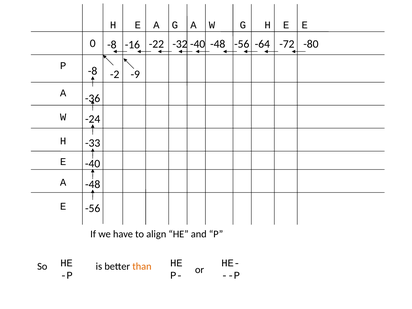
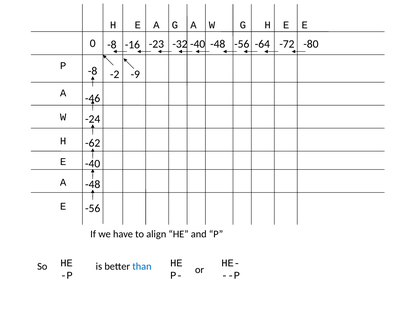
-22: -22 -> -23
-36: -36 -> -46
-33: -33 -> -62
than colour: orange -> blue
